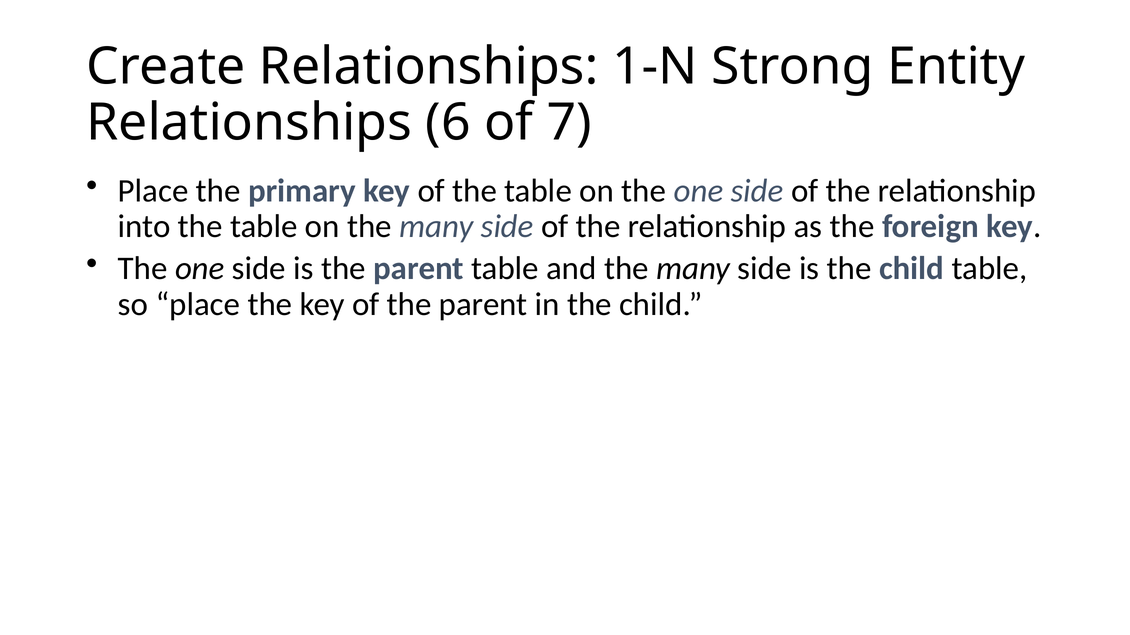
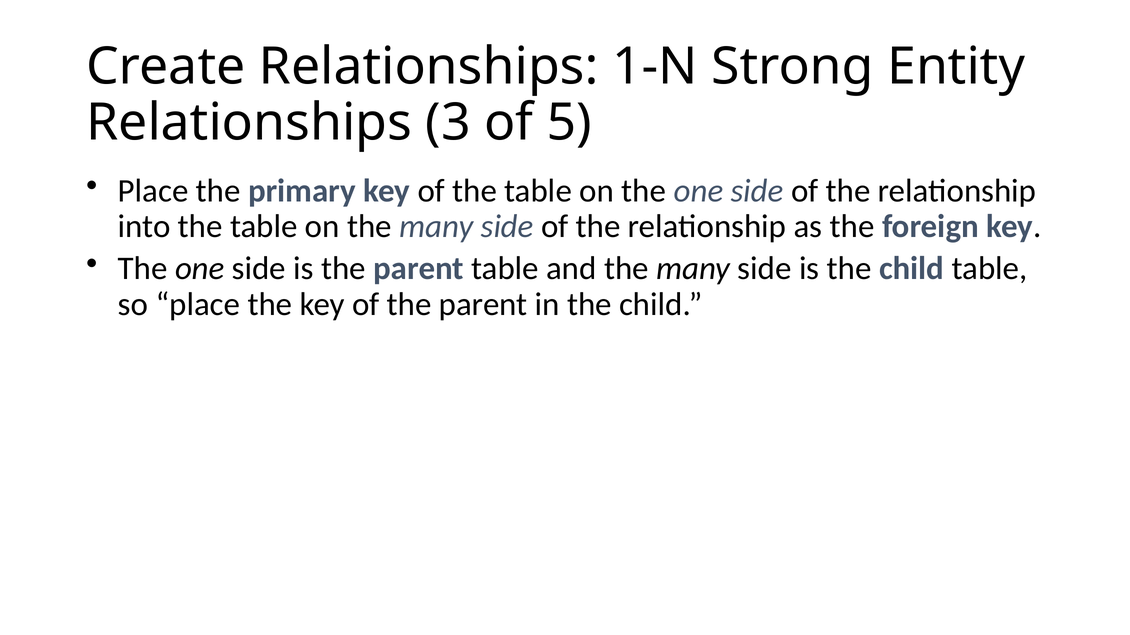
6: 6 -> 3
7: 7 -> 5
